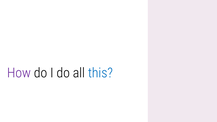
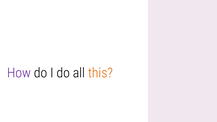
this colour: blue -> orange
